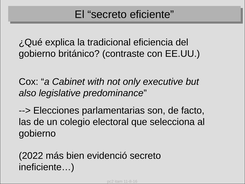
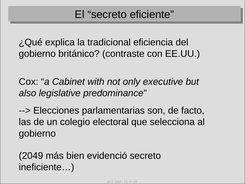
2022: 2022 -> 2049
